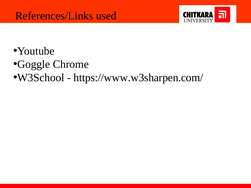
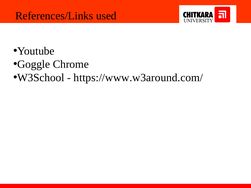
https://www.w3sharpen.com/: https://www.w3sharpen.com/ -> https://www.w3around.com/
